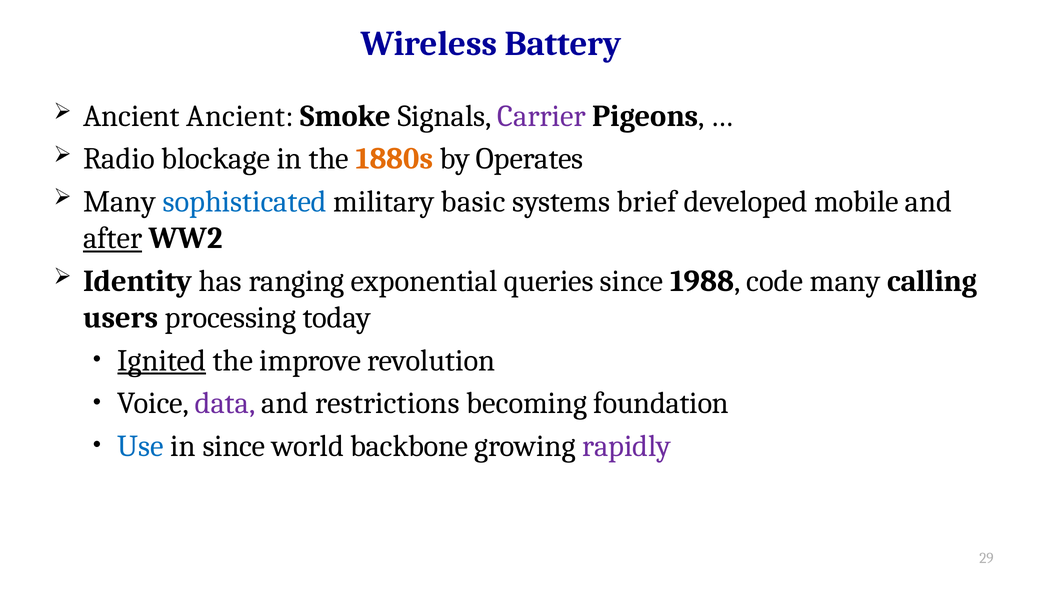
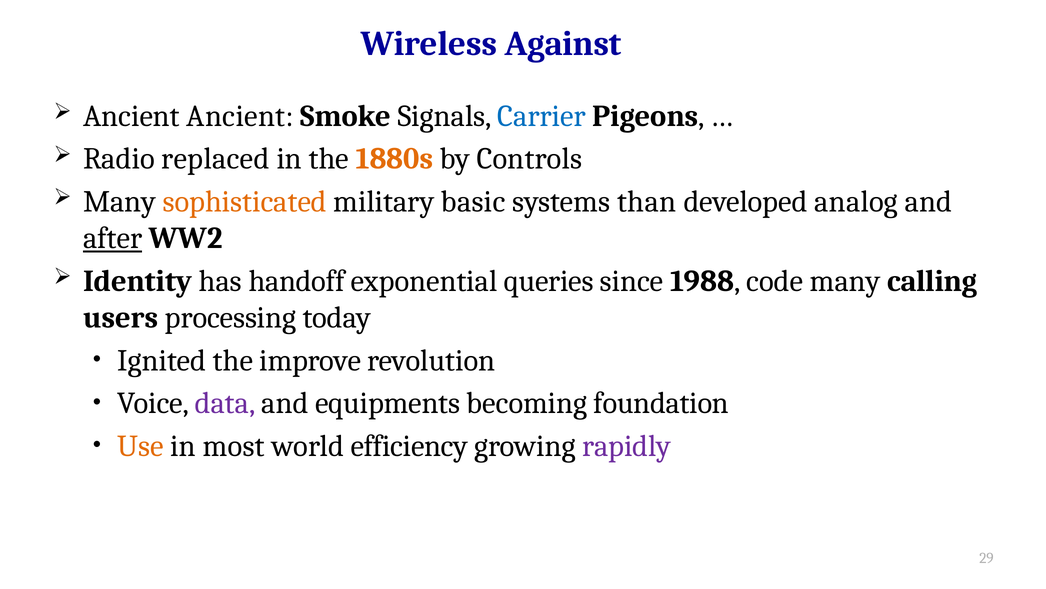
Battery: Battery -> Against
Carrier colour: purple -> blue
blockage: blockage -> replaced
Operates: Operates -> Controls
sophisticated colour: blue -> orange
brief: brief -> than
mobile: mobile -> analog
ranging: ranging -> handoff
Ignited underline: present -> none
restrictions: restrictions -> equipments
Use colour: blue -> orange
in since: since -> most
backbone: backbone -> efficiency
